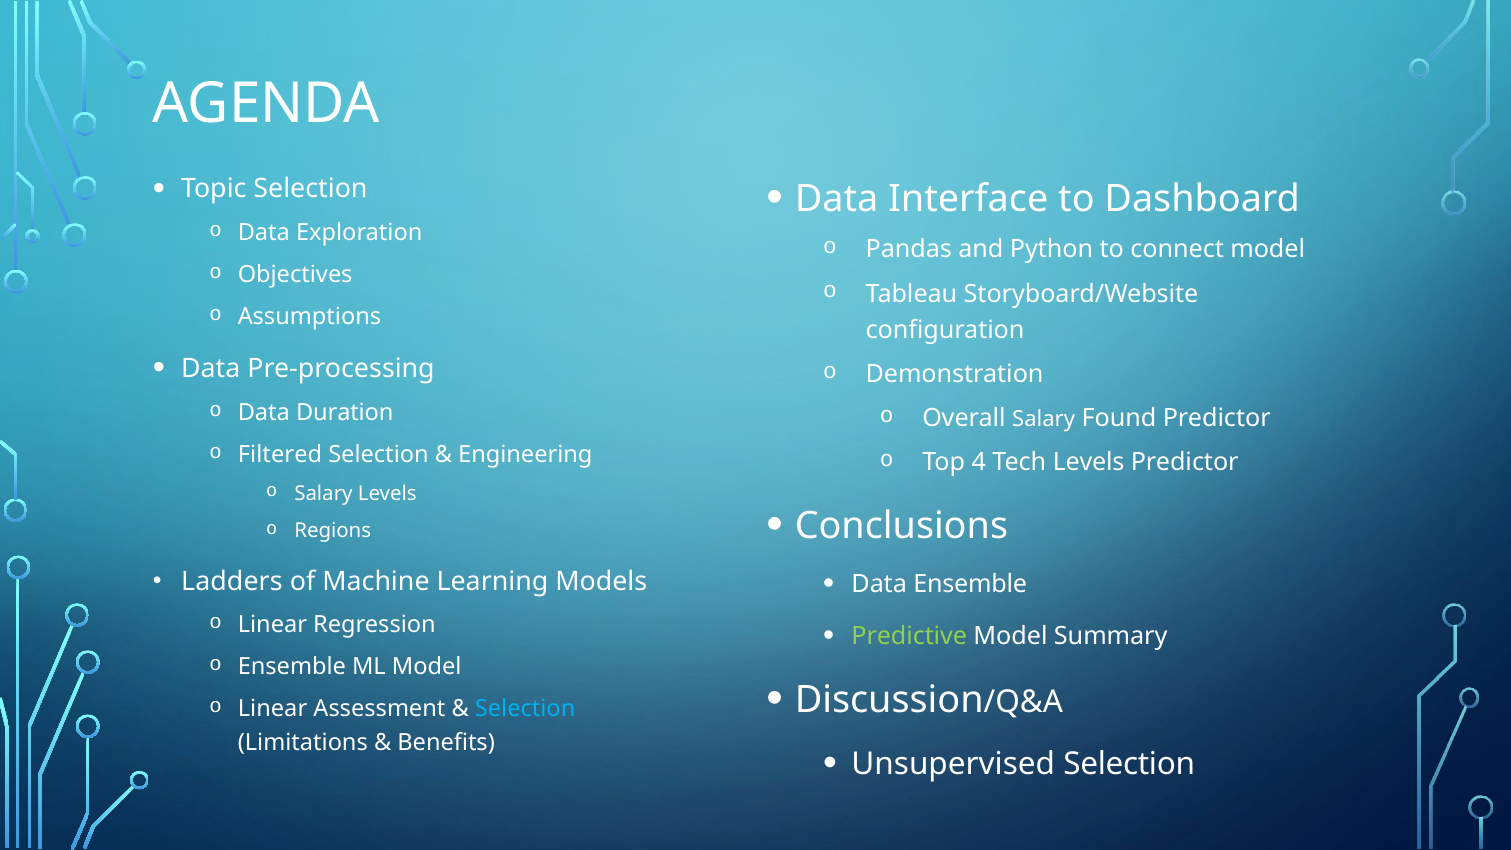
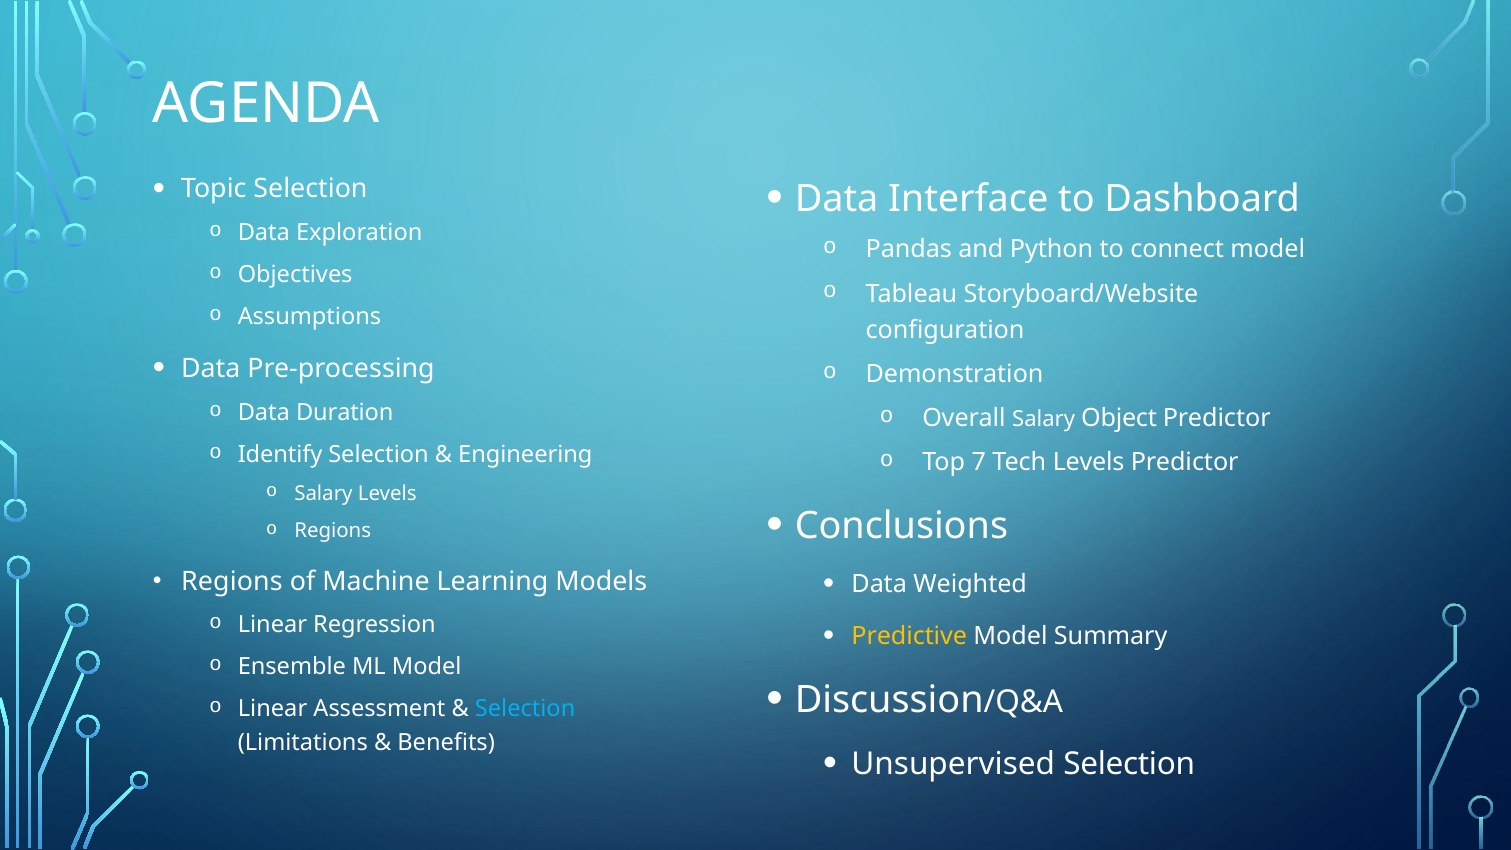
Found: Found -> Object
Filtered: Filtered -> Identify
4: 4 -> 7
Data Ensemble: Ensemble -> Weighted
Ladders at (232, 582): Ladders -> Regions
Predictive colour: light green -> yellow
